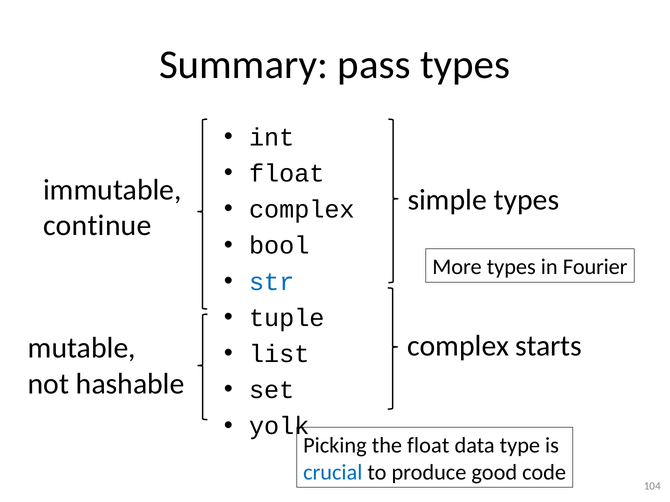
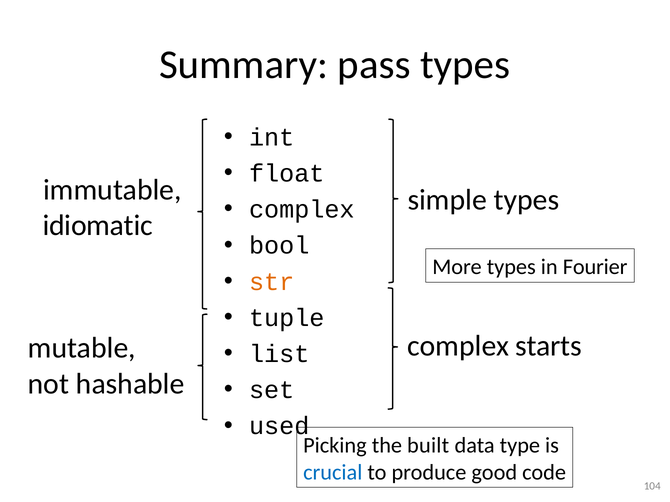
continue: continue -> idiomatic
str colour: blue -> orange
yolk: yolk -> used
the float: float -> built
